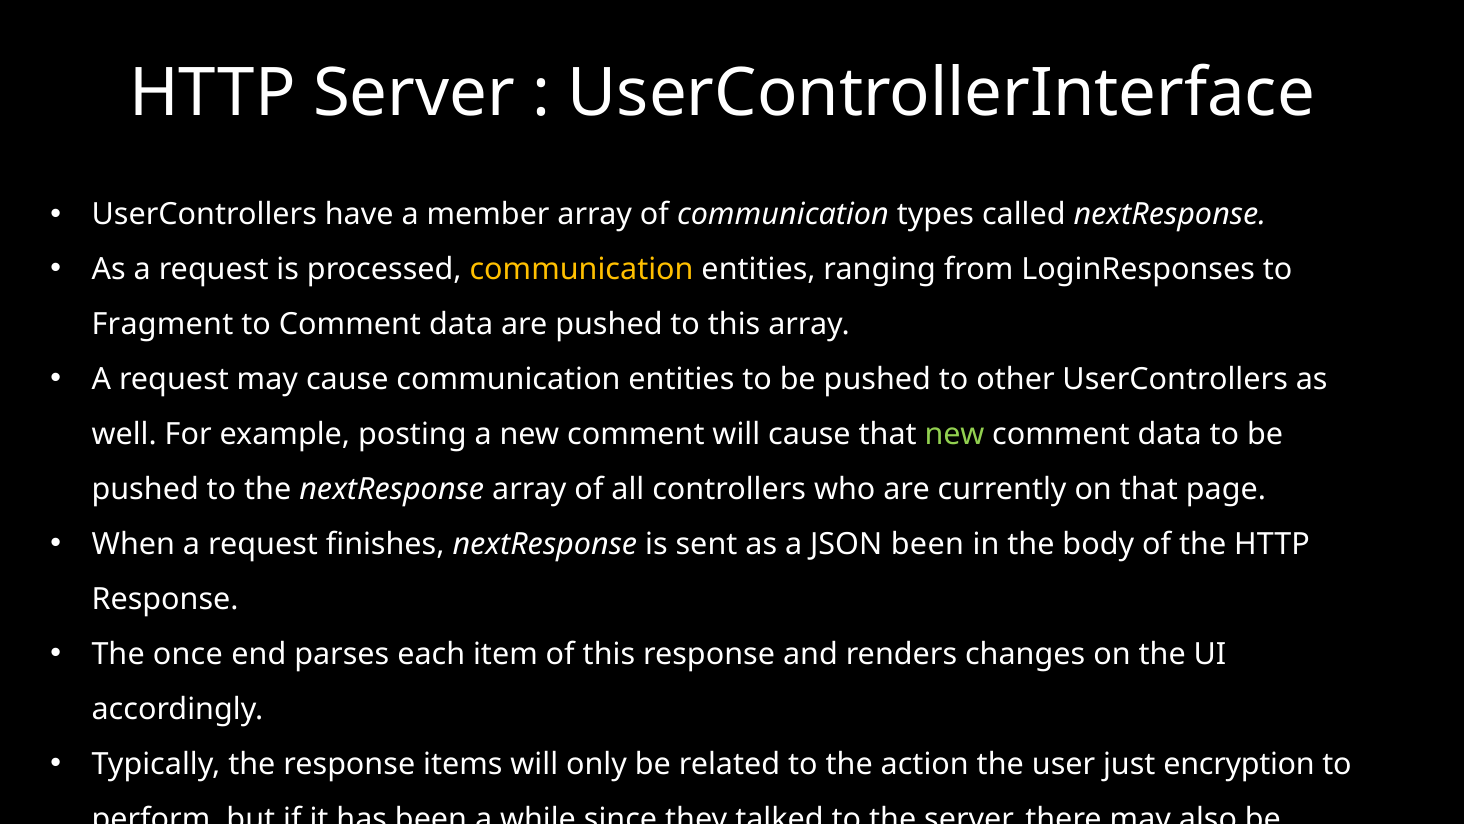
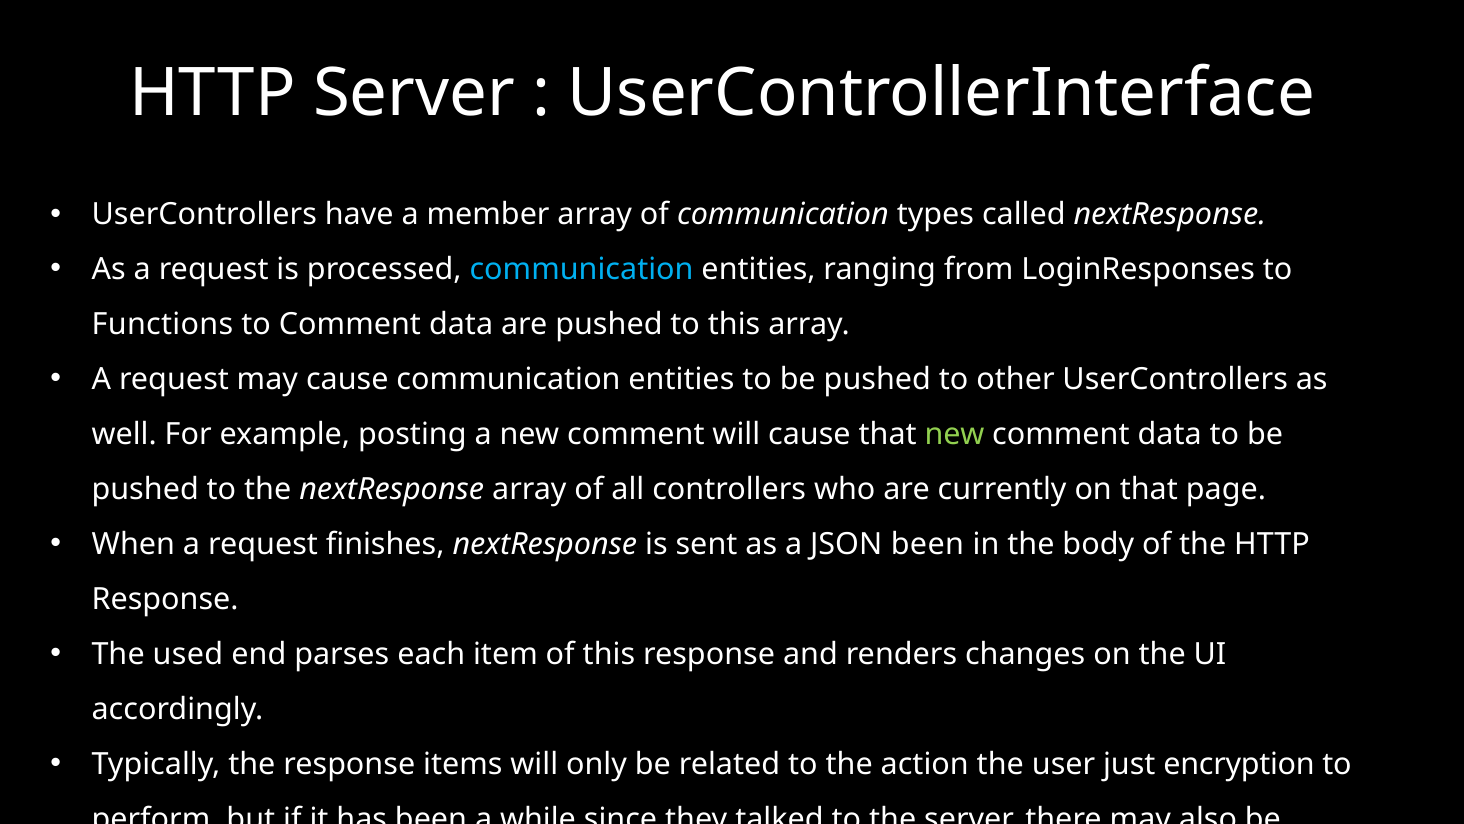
communication at (582, 269) colour: yellow -> light blue
Fragment: Fragment -> Functions
once: once -> used
